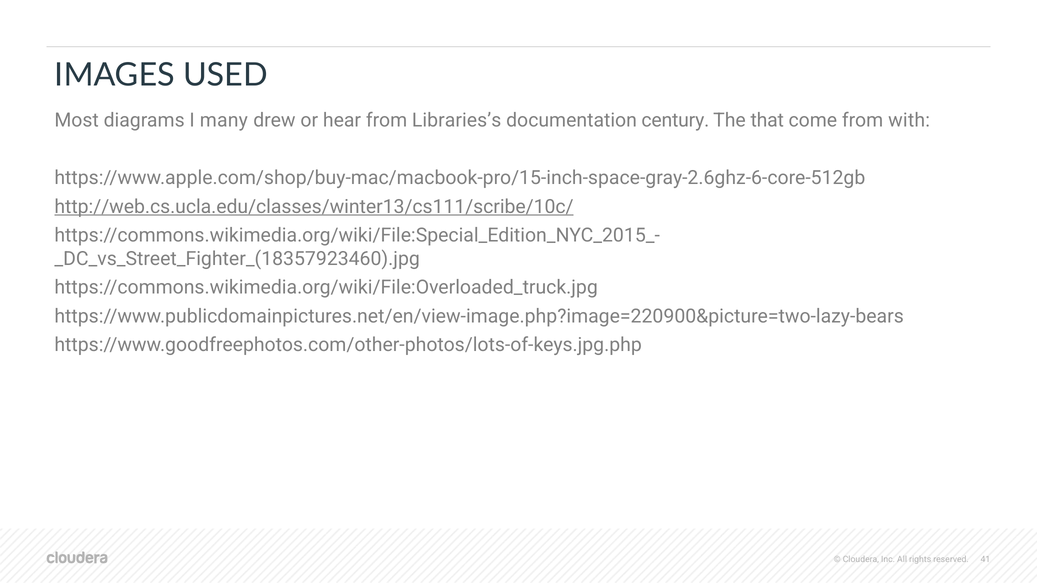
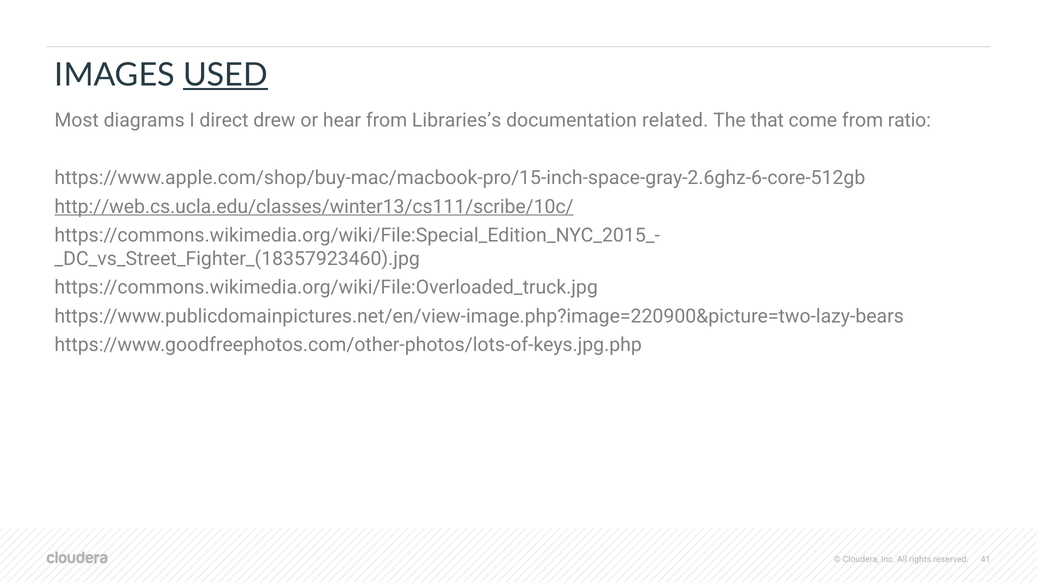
USED underline: none -> present
many: many -> direct
century: century -> related
with: with -> ratio
